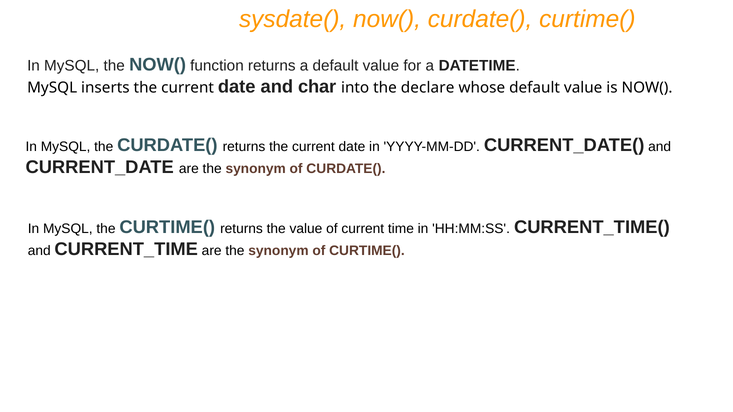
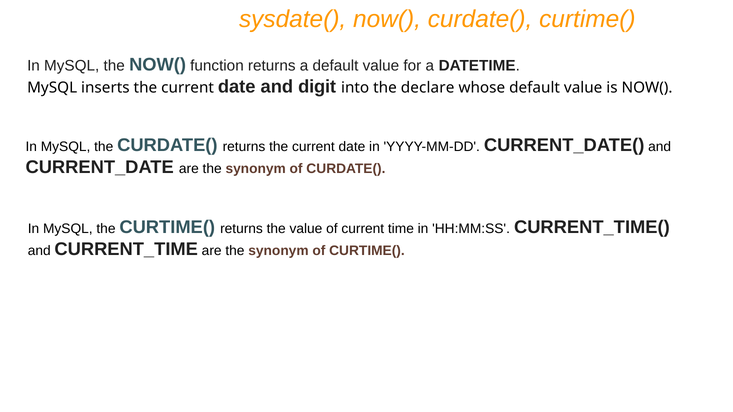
char: char -> digit
